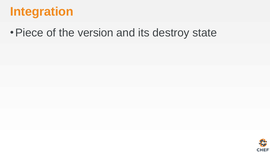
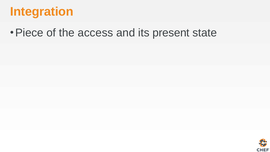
version: version -> access
destroy: destroy -> present
